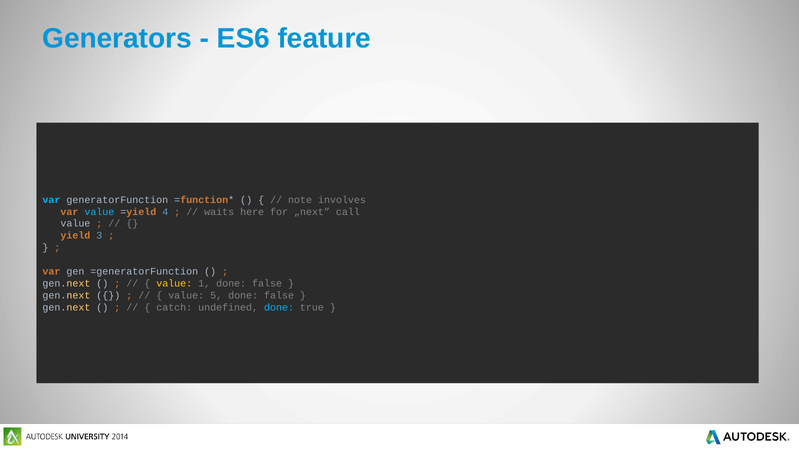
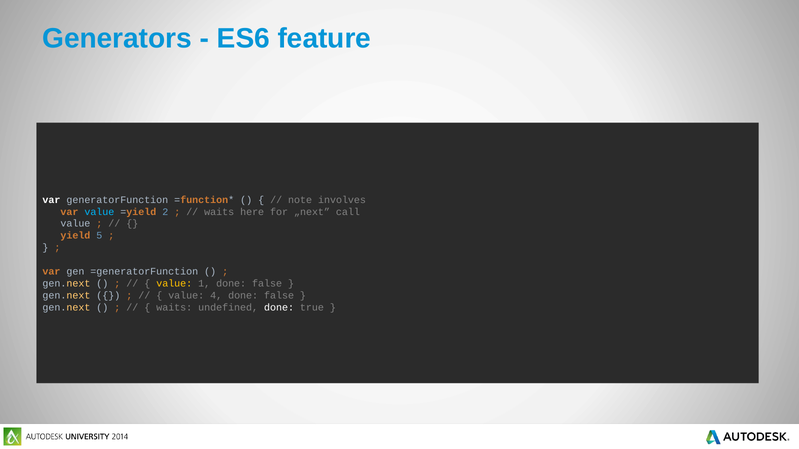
var at (51, 200) colour: light blue -> white
4: 4 -> 2
3: 3 -> 5
5: 5 -> 4
catch at (174, 308): catch -> waits
done at (279, 308) colour: light blue -> white
